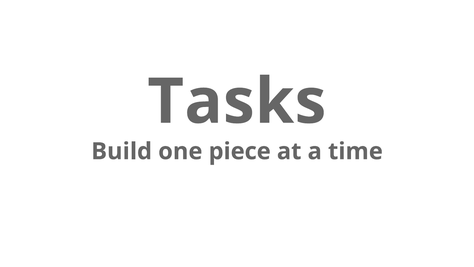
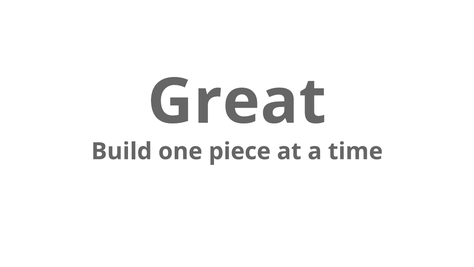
Tasks: Tasks -> Great
